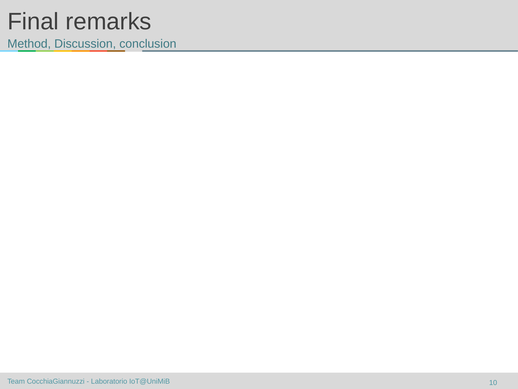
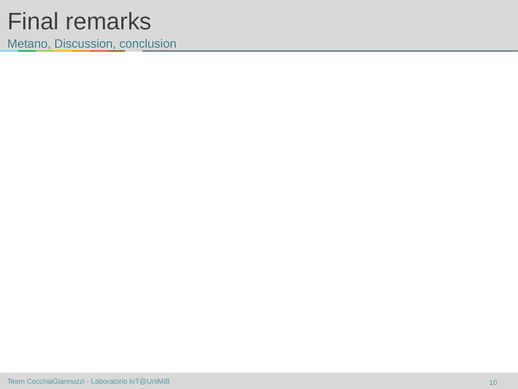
Method: Method -> Metano
